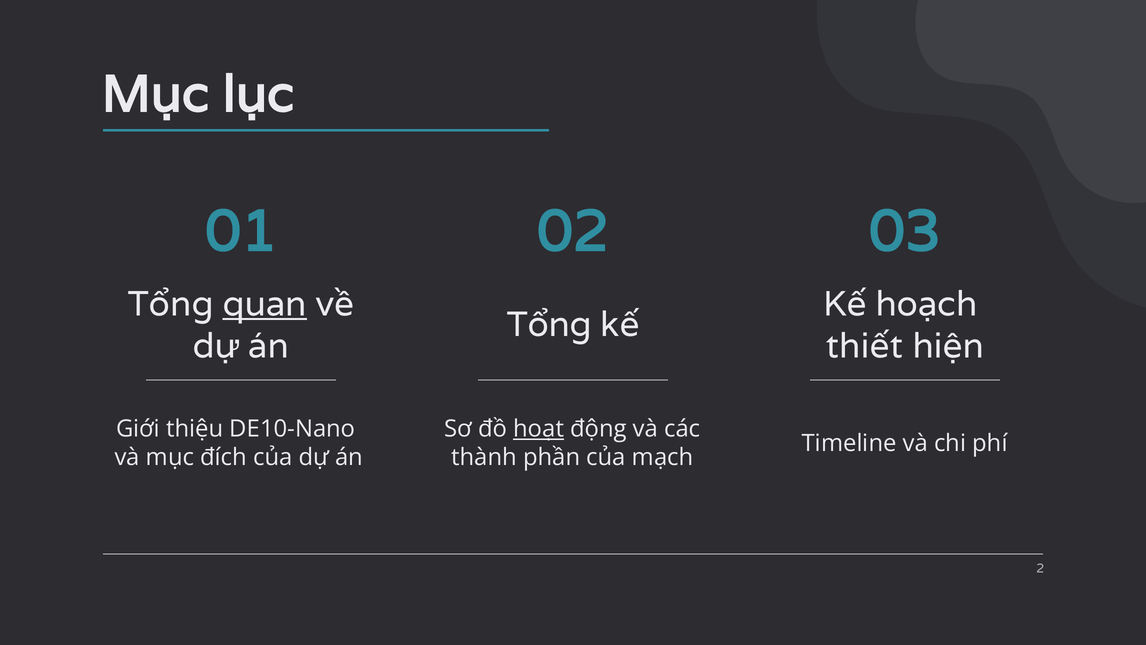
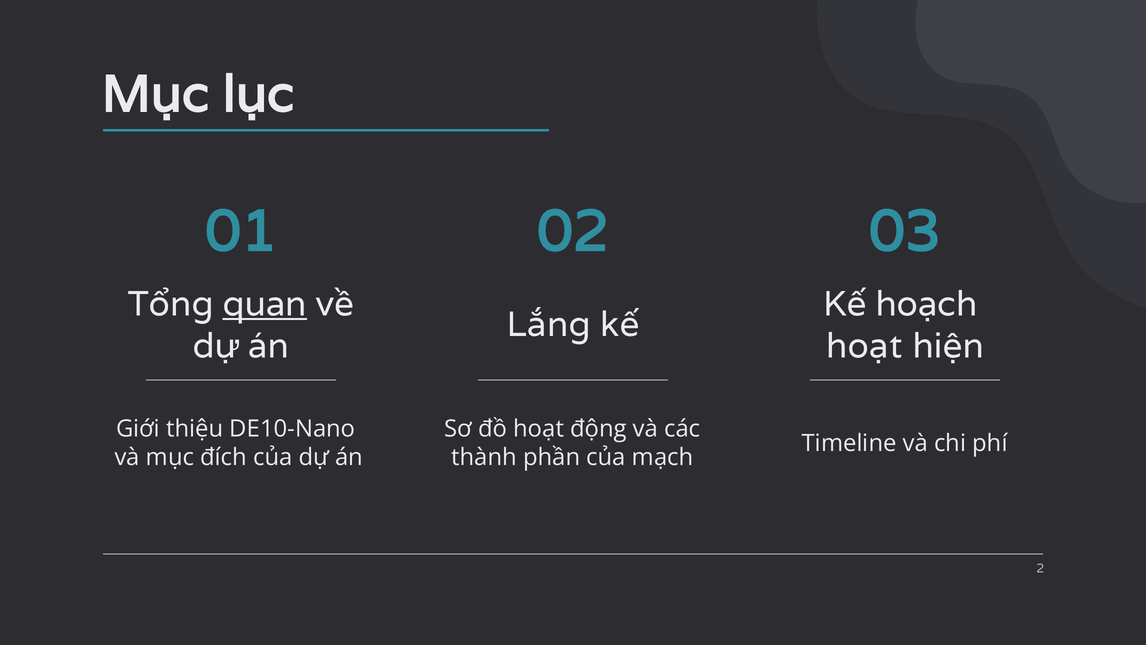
Tổng at (549, 325): Tổng -> Lắng
thiết at (865, 346): thiết -> hoạt
hoạt at (539, 429) underline: present -> none
